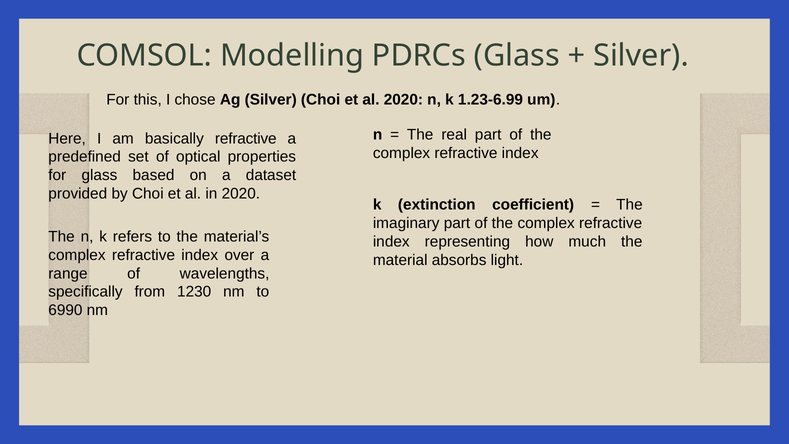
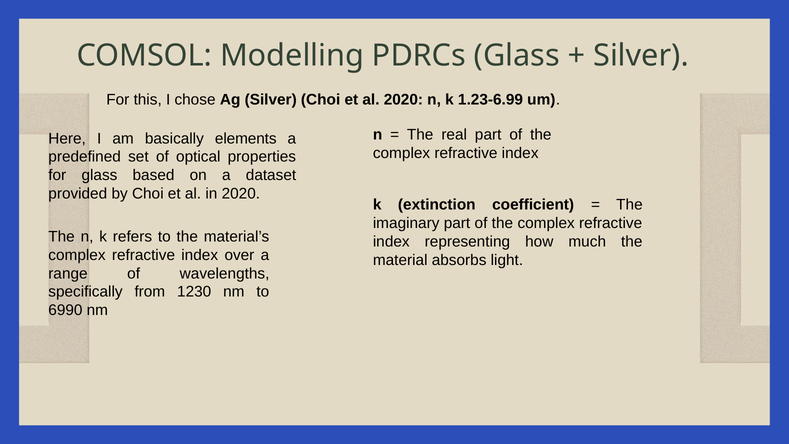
basically refractive: refractive -> elements
